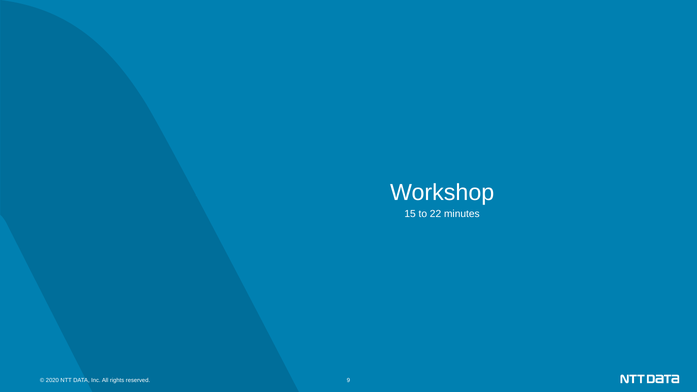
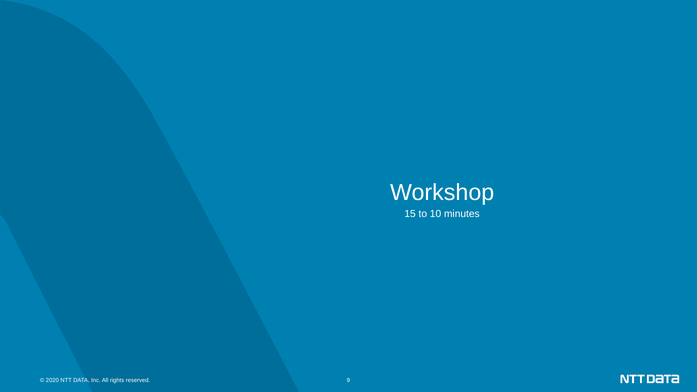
22: 22 -> 10
